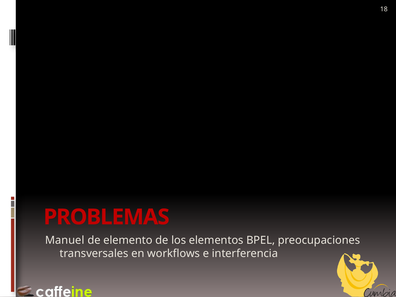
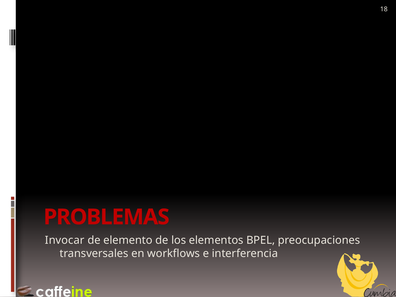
Manuel: Manuel -> Invocar
